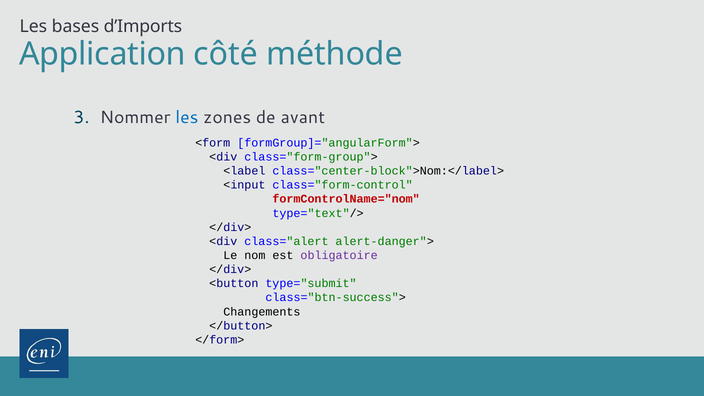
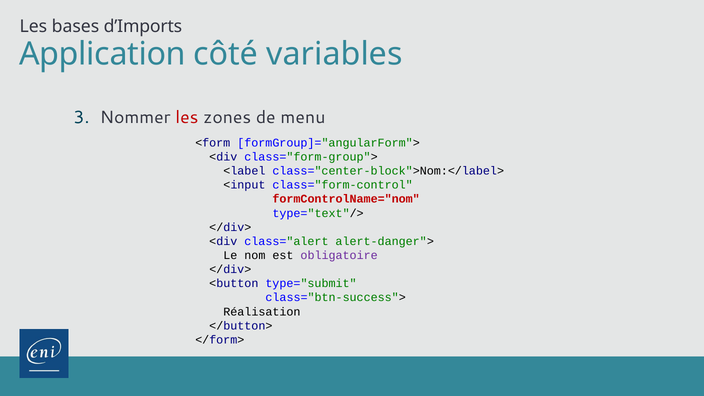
méthode: méthode -> variables
les at (187, 117) colour: blue -> red
avant: avant -> menu
Changements: Changements -> Réalisation
